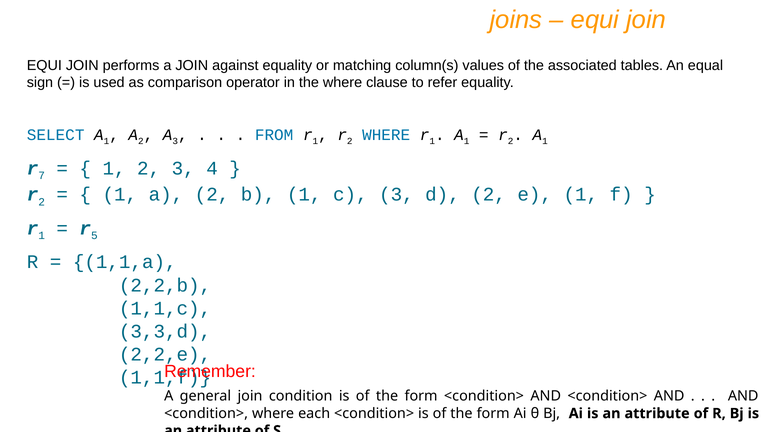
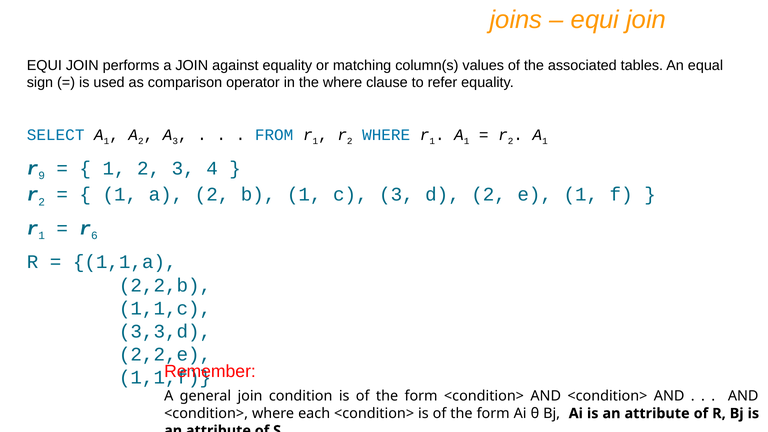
7: 7 -> 9
5: 5 -> 6
